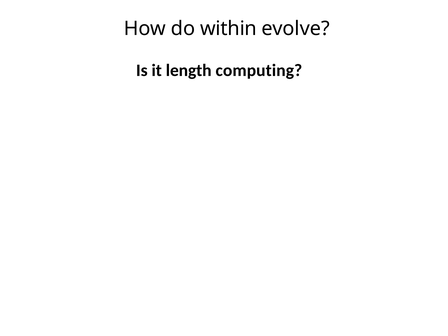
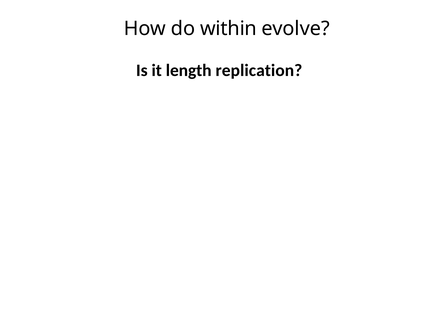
computing: computing -> replication
